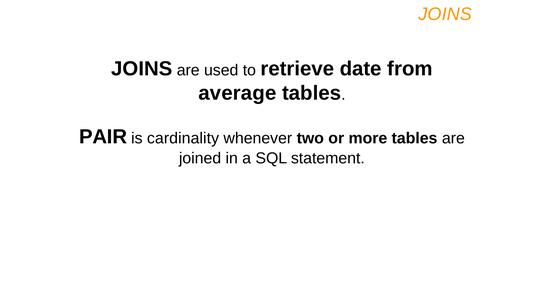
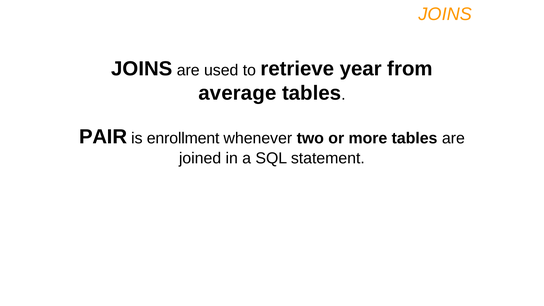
date: date -> year
cardinality: cardinality -> enrollment
